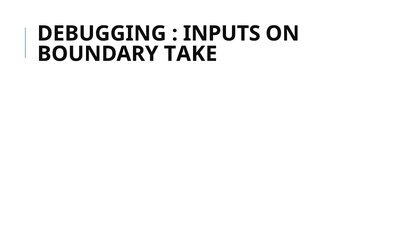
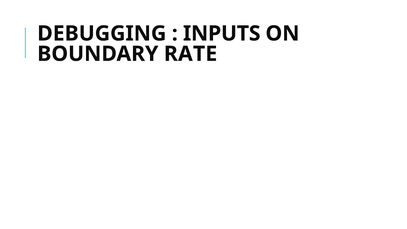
TAKE: TAKE -> RATE
